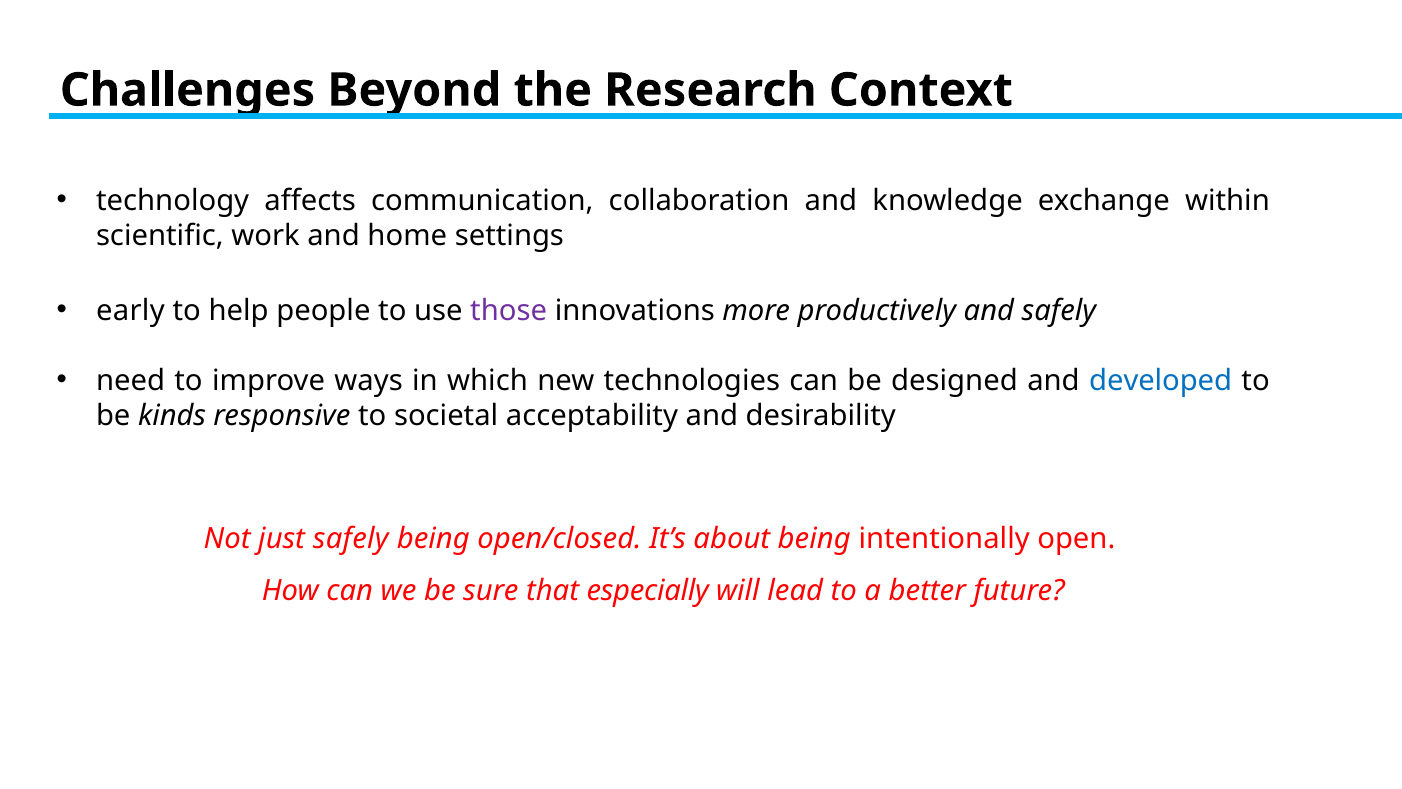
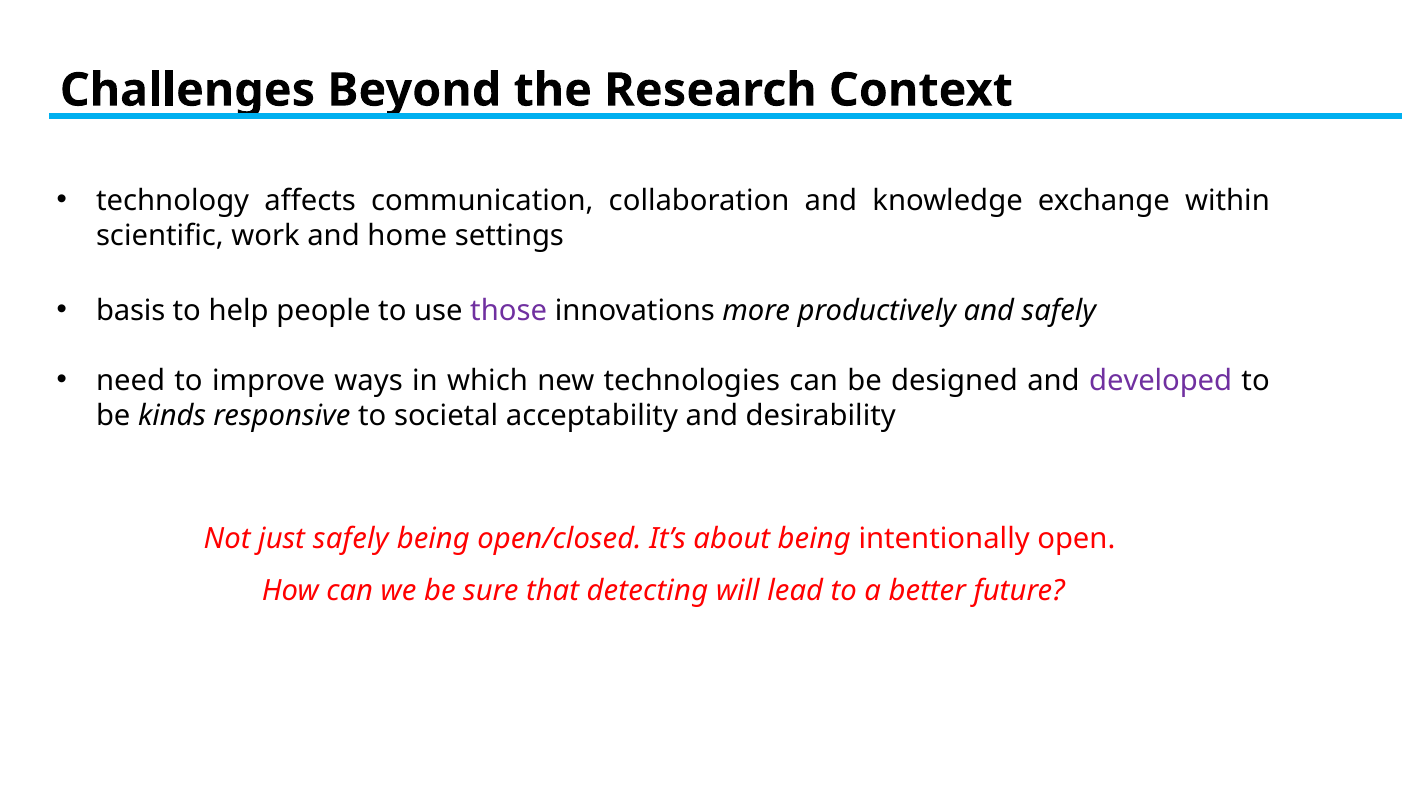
early: early -> basis
developed colour: blue -> purple
especially: especially -> detecting
